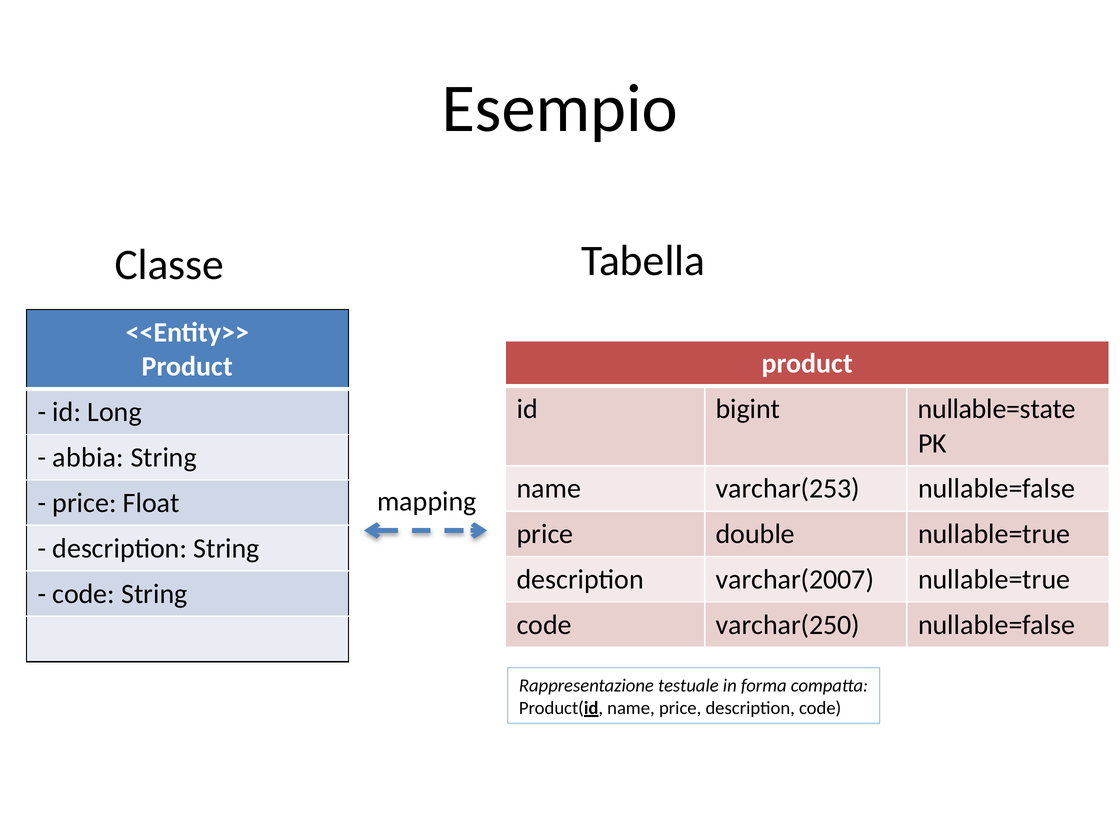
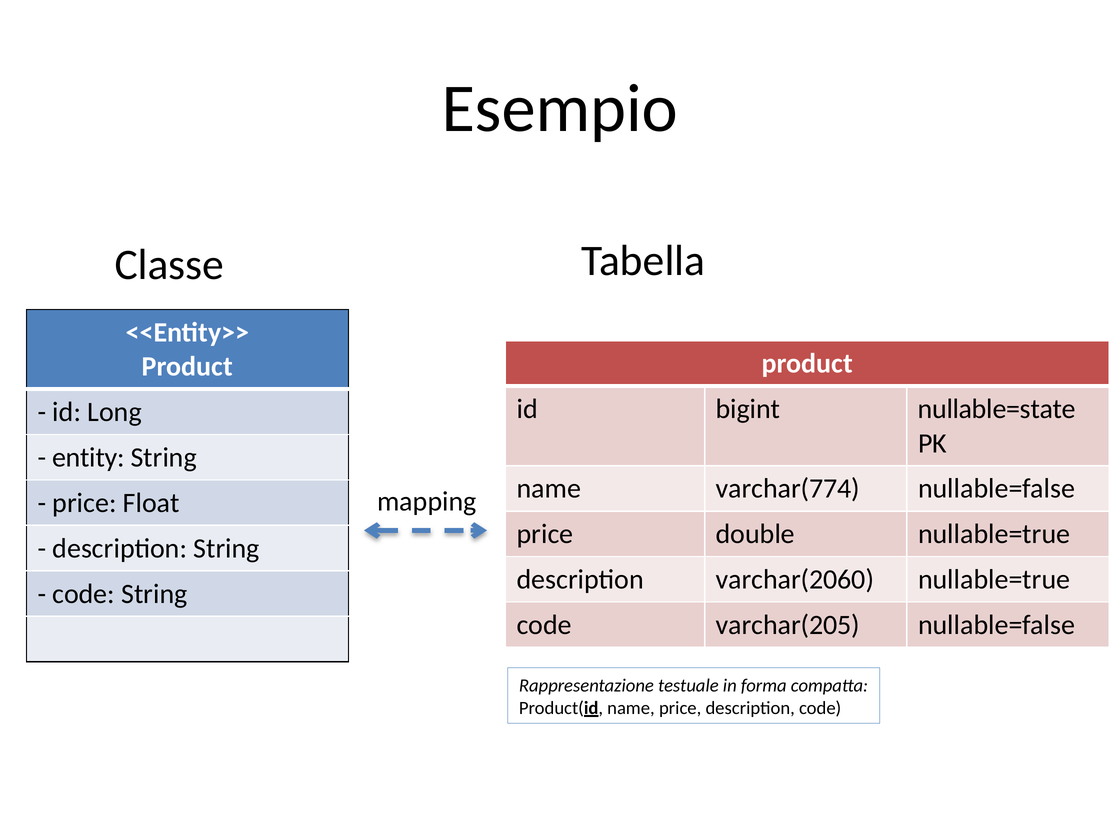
abbia: abbia -> entity
varchar(253: varchar(253 -> varchar(774
varchar(2007: varchar(2007 -> varchar(2060
varchar(250: varchar(250 -> varchar(205
